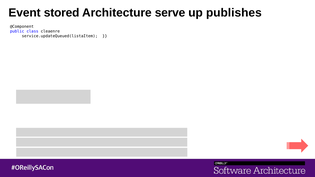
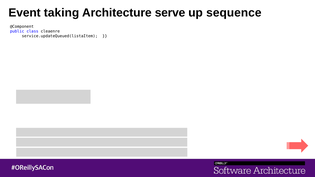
stored: stored -> taking
publishes: publishes -> sequence
